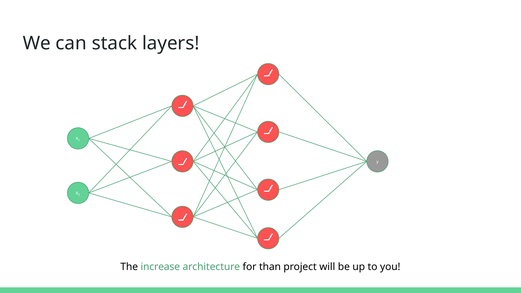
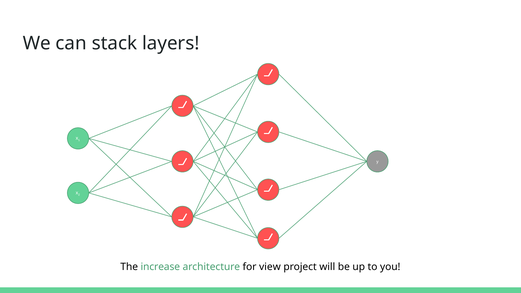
than: than -> view
